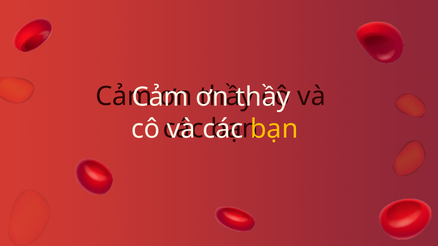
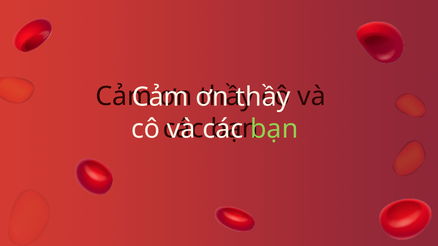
bạn at (274, 129) colour: yellow -> light green
